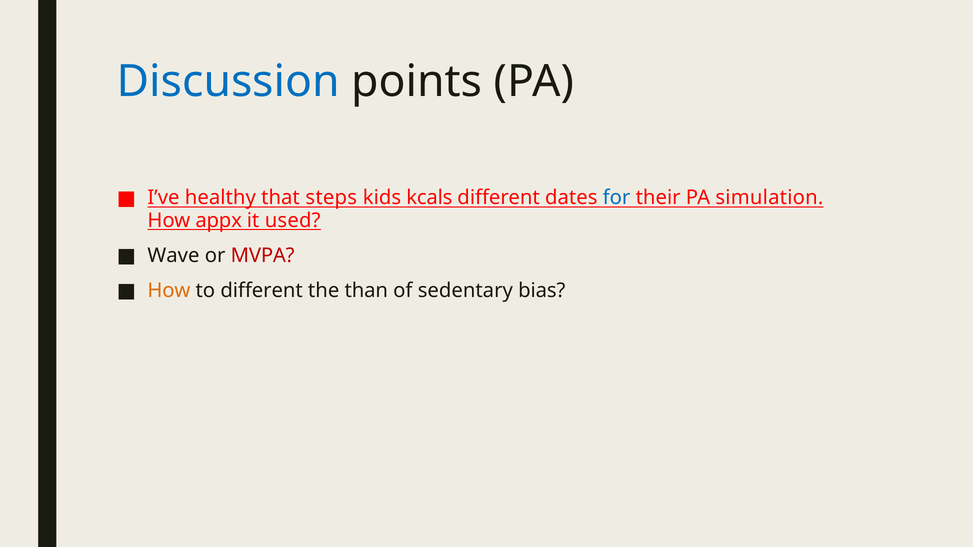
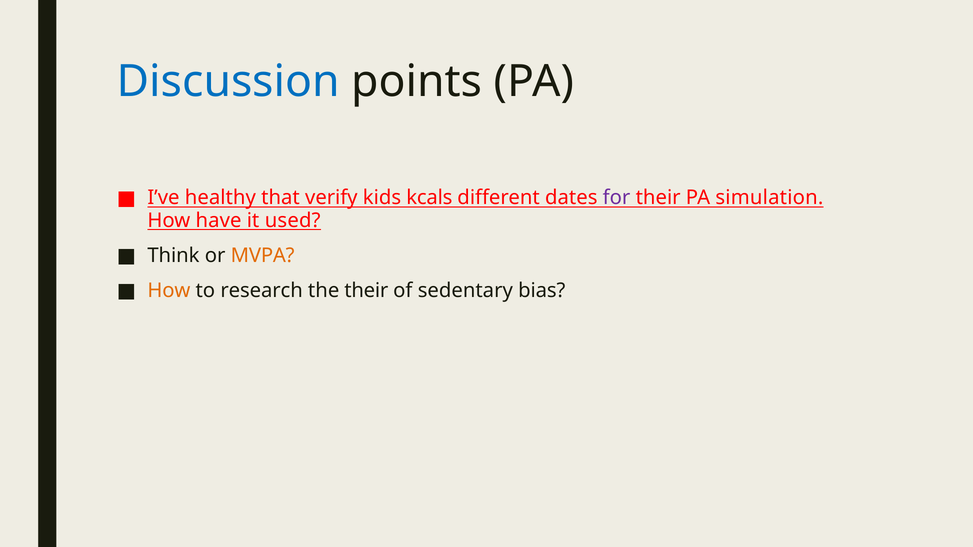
steps: steps -> verify
for colour: blue -> purple
appx: appx -> have
Wave: Wave -> Think
MVPA colour: red -> orange
to different: different -> research
the than: than -> their
